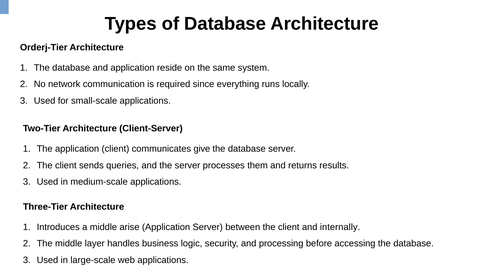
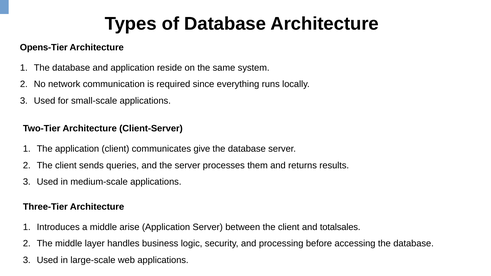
Orderj-Tier: Orderj-Tier -> Opens-Tier
internally: internally -> totalsales
